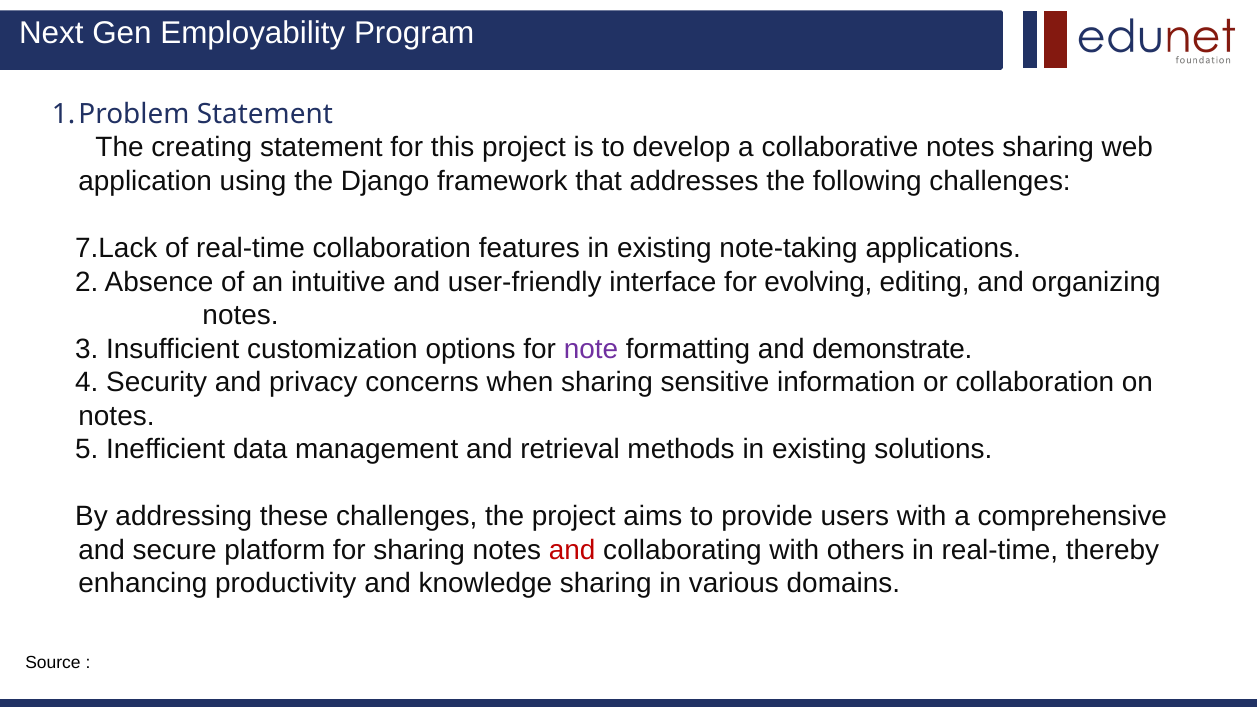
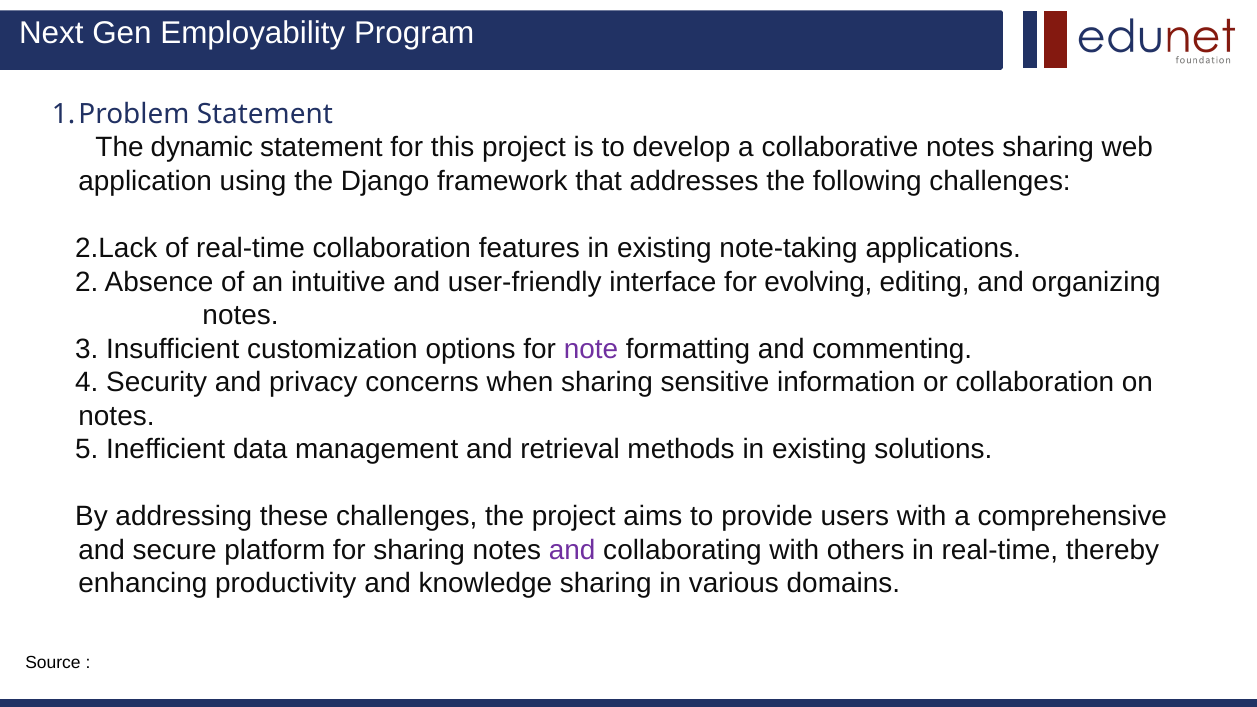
creating: creating -> dynamic
7.Lack: 7.Lack -> 2.Lack
demonstrate: demonstrate -> commenting
and at (572, 550) colour: red -> purple
